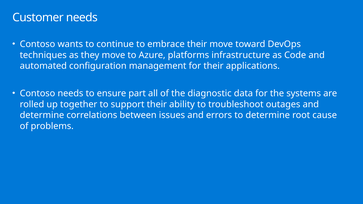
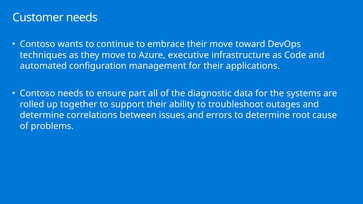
platforms: platforms -> executive
